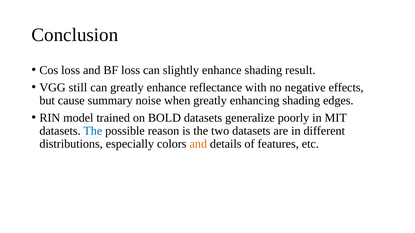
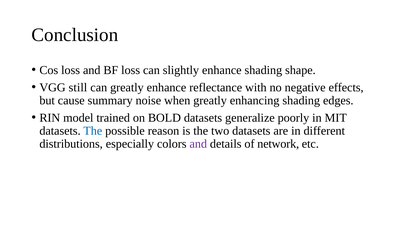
result: result -> shape
and at (198, 144) colour: orange -> purple
features: features -> network
